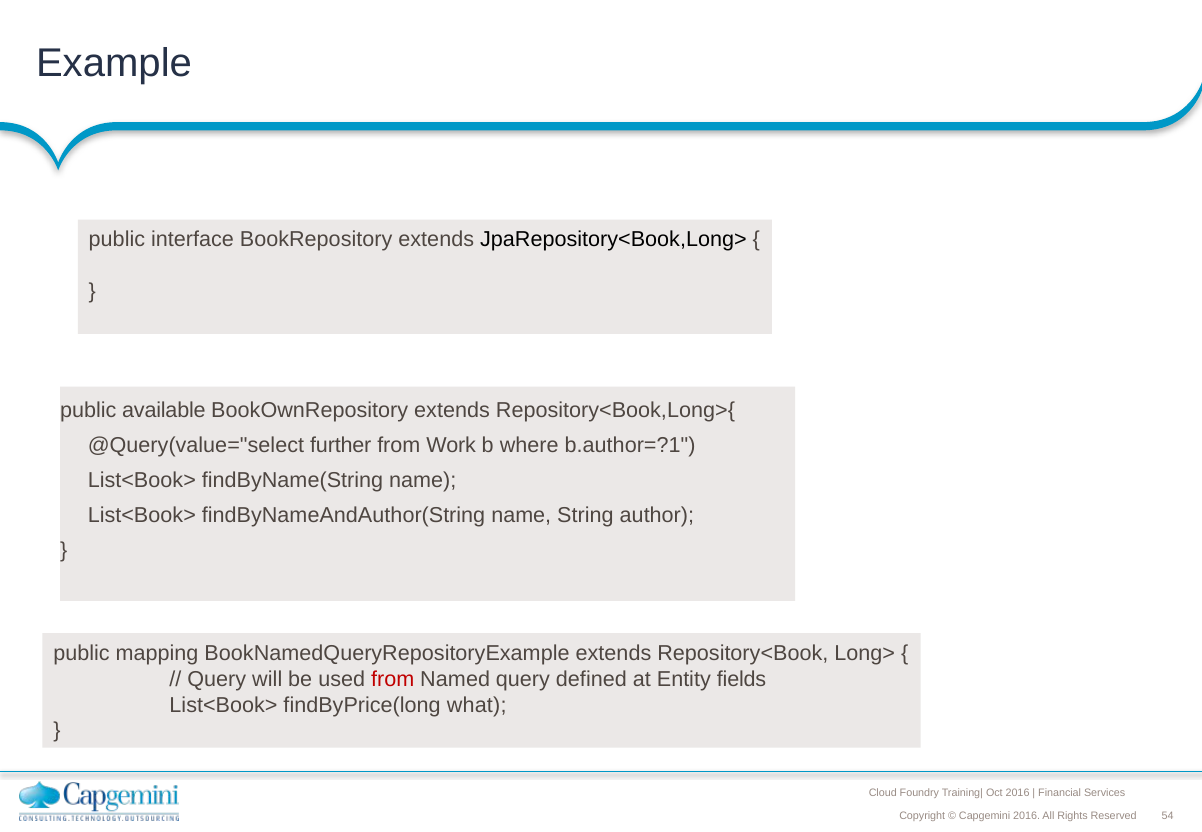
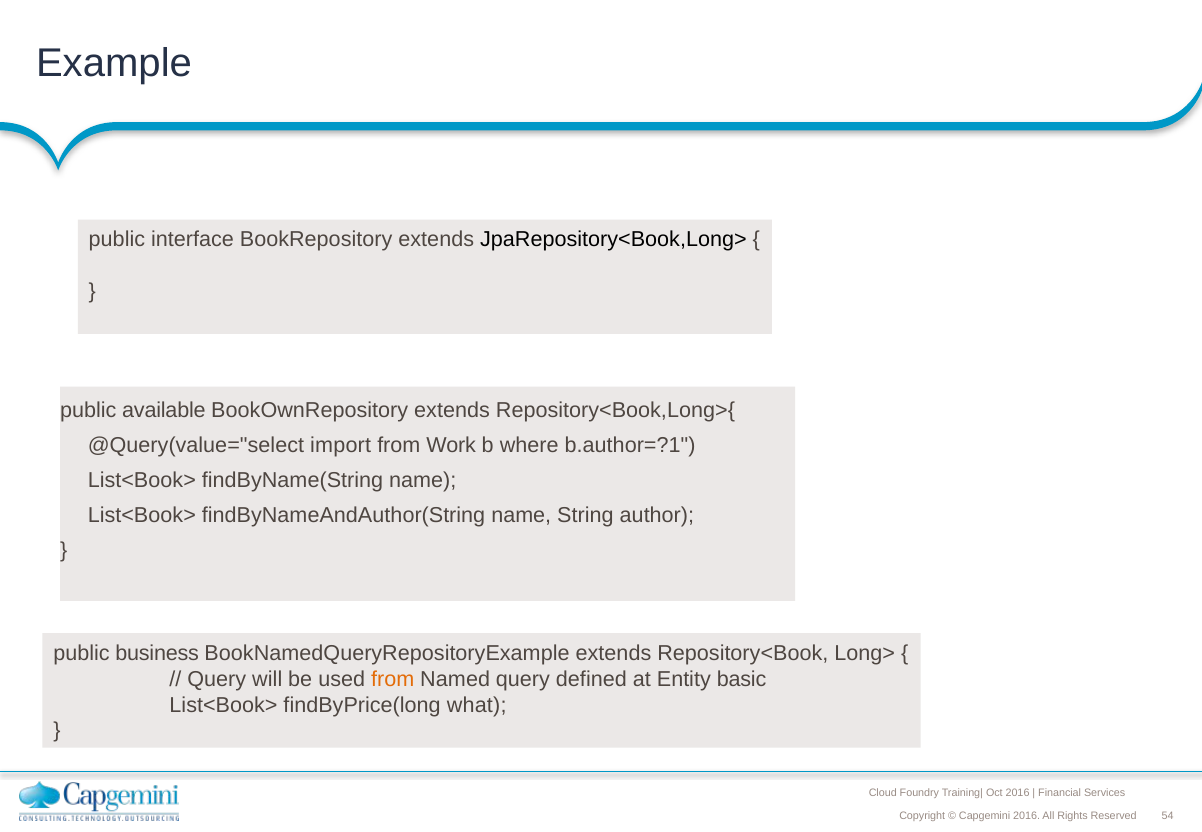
further: further -> import
mapping: mapping -> business
from at (393, 679) colour: red -> orange
fields: fields -> basic
